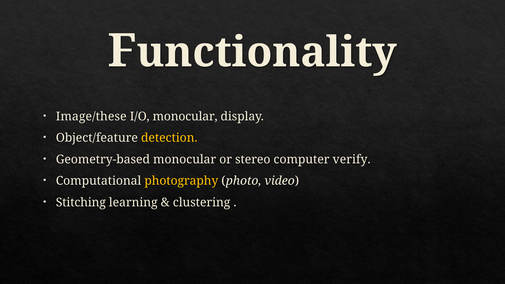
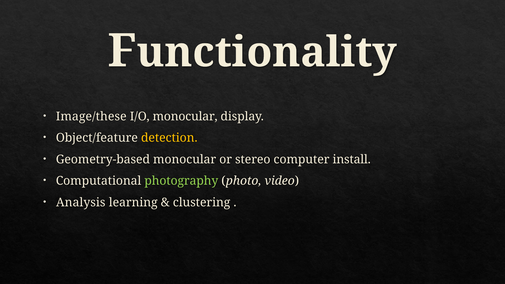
verify: verify -> install
photography colour: yellow -> light green
Stitching: Stitching -> Analysis
